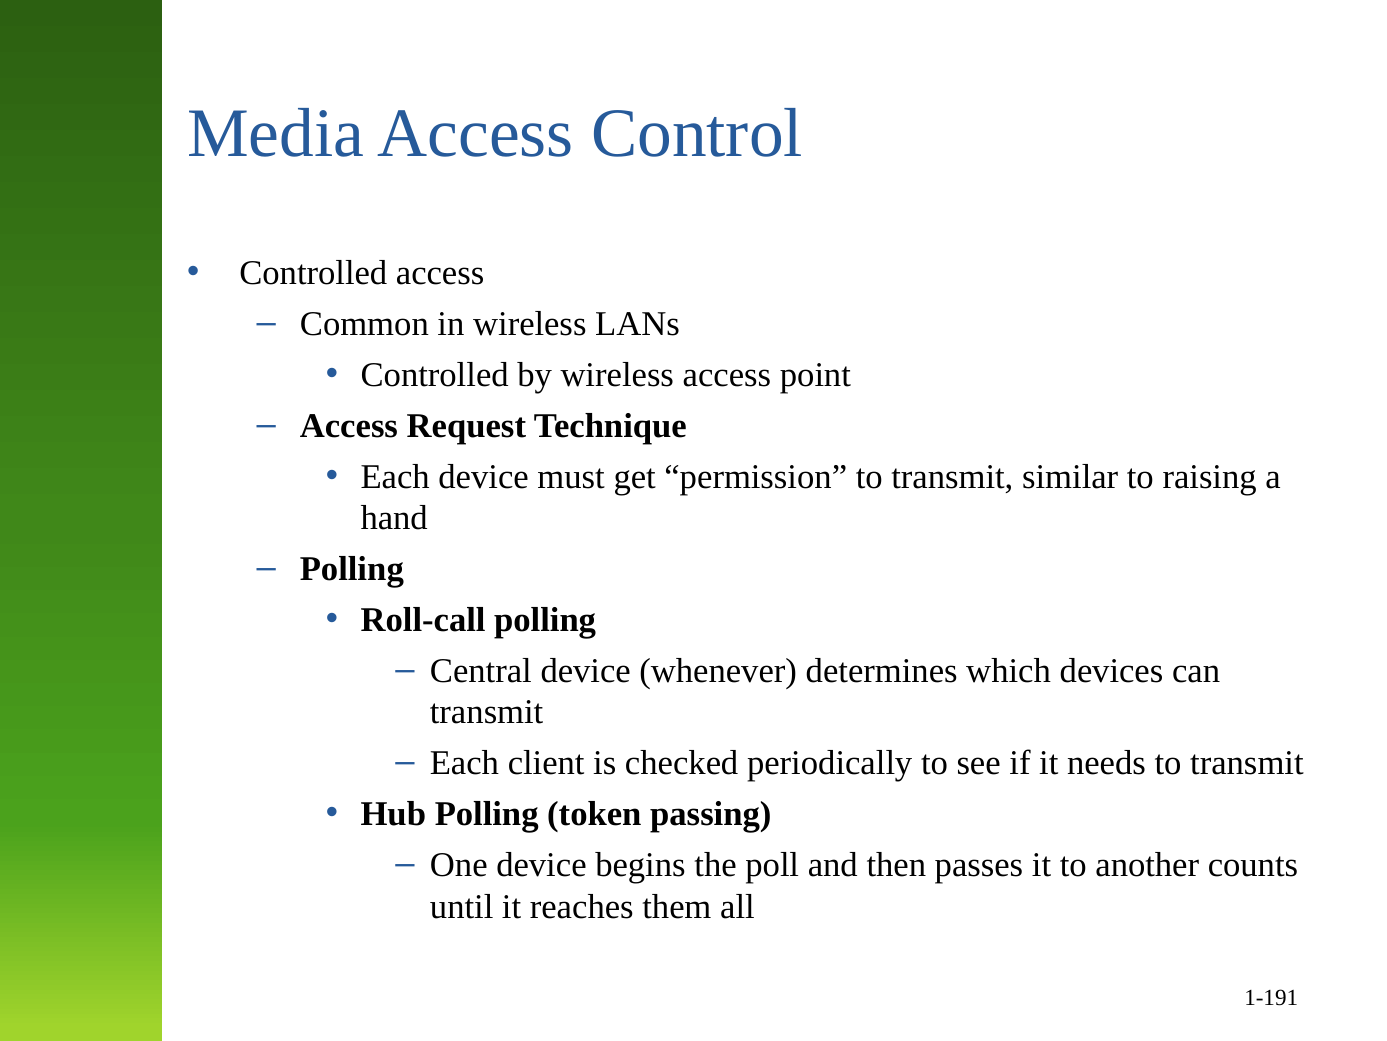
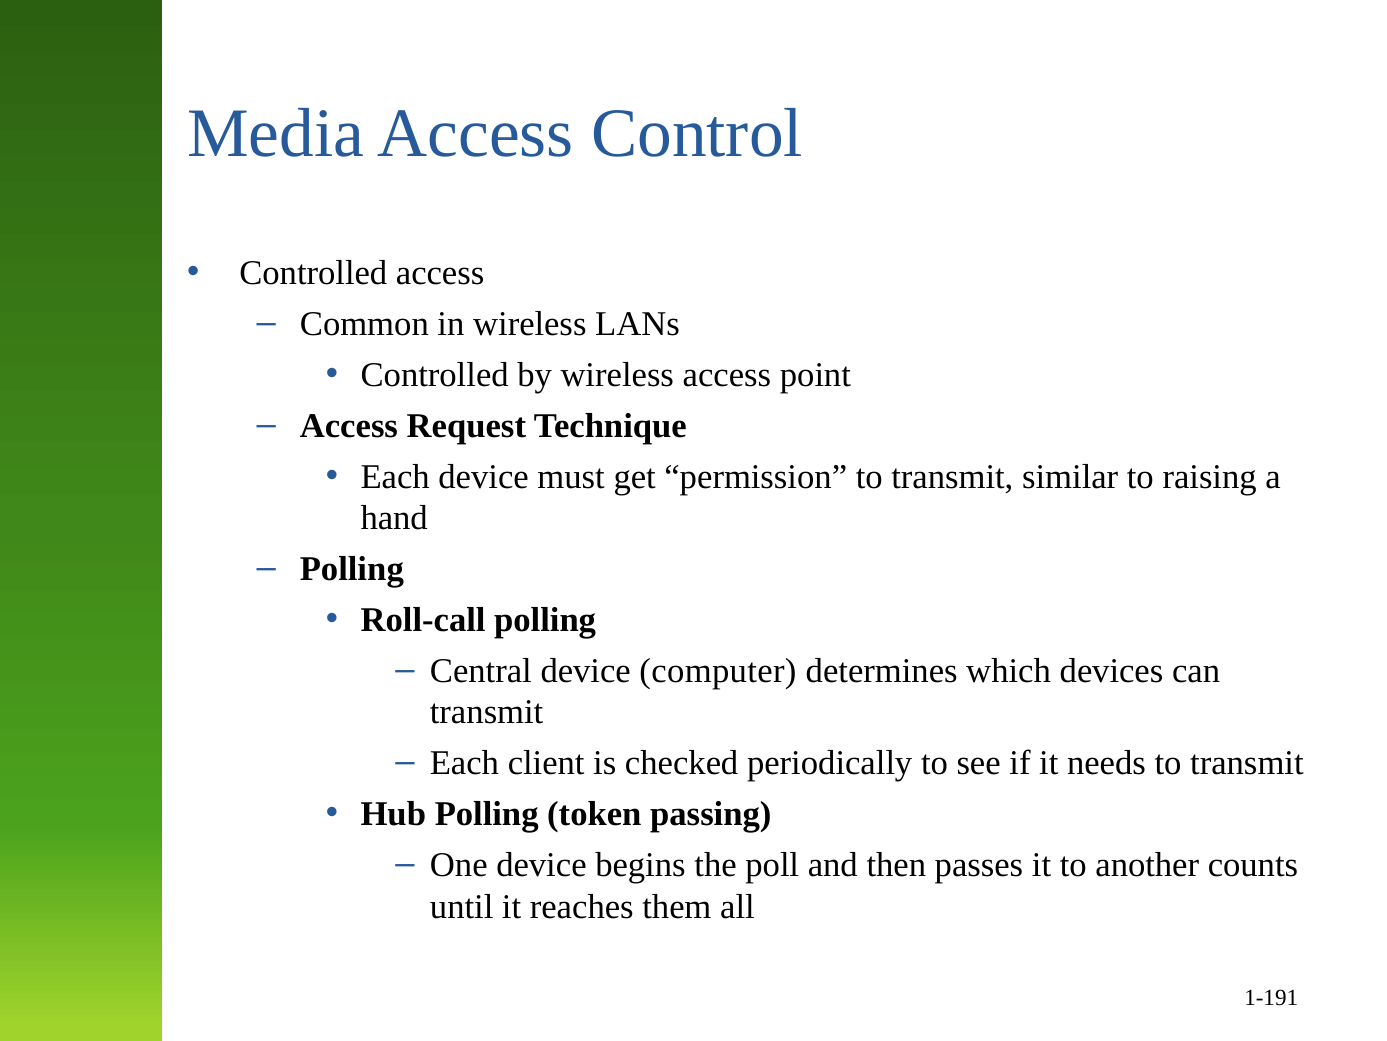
whenever: whenever -> computer
